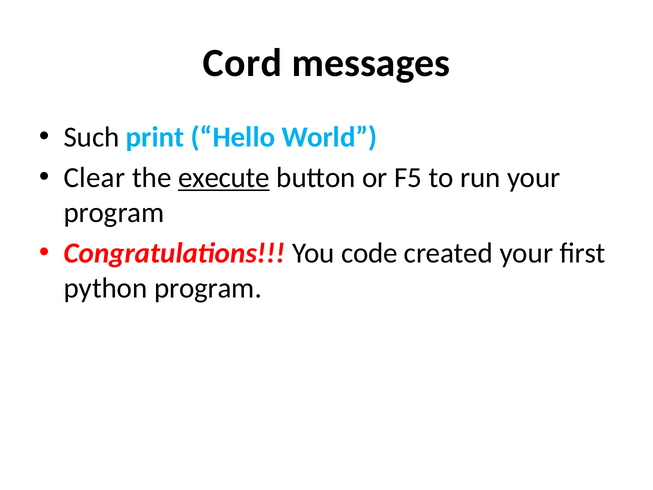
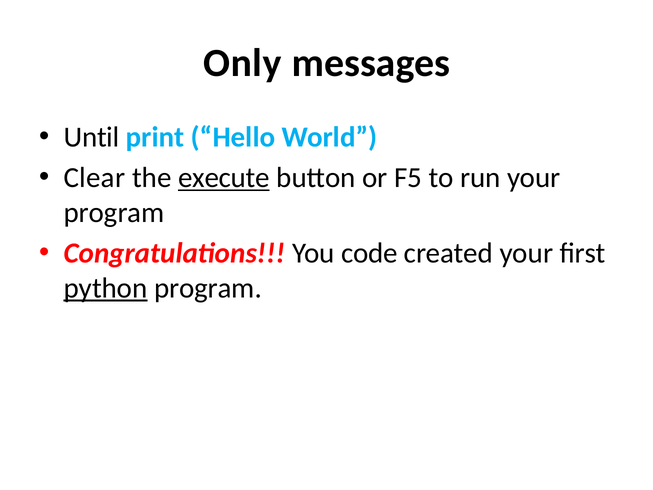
Cord: Cord -> Only
Such: Such -> Until
python underline: none -> present
